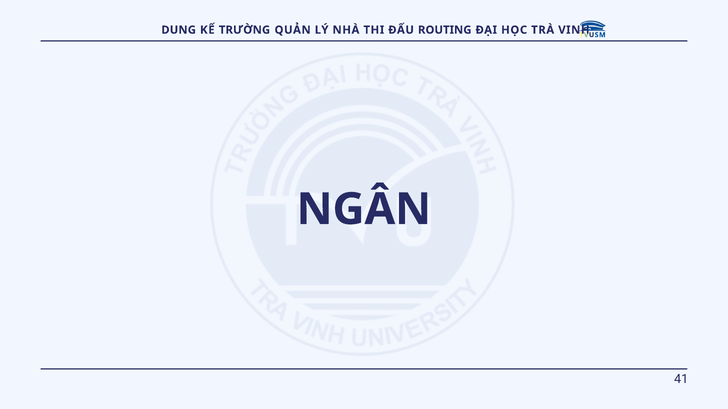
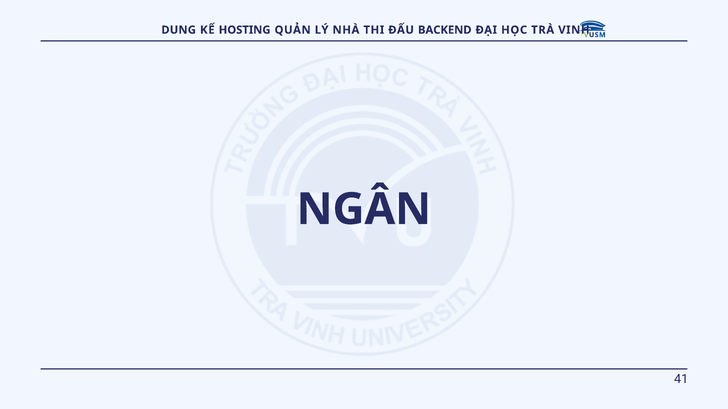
TRƯỜNG: TRƯỜNG -> HOSTING
ROUTING: ROUTING -> BACKEND
